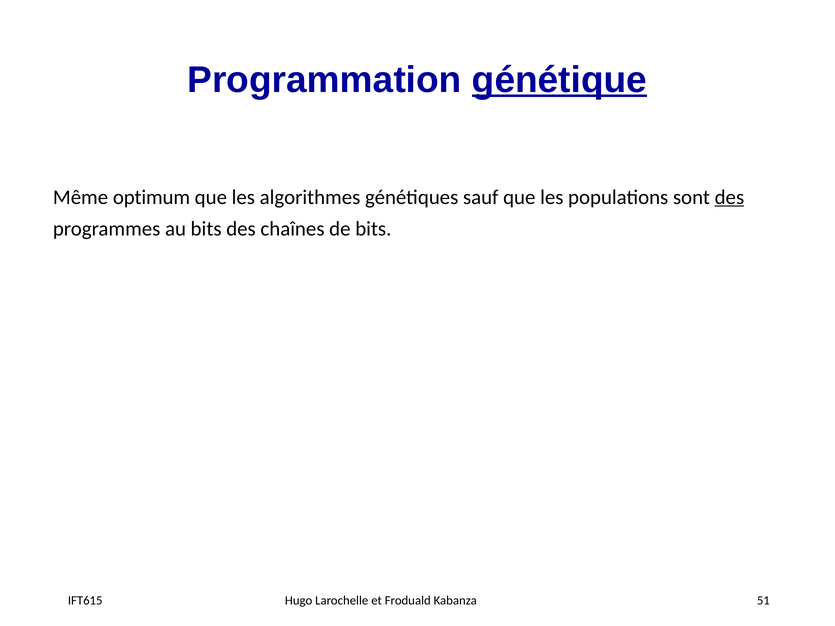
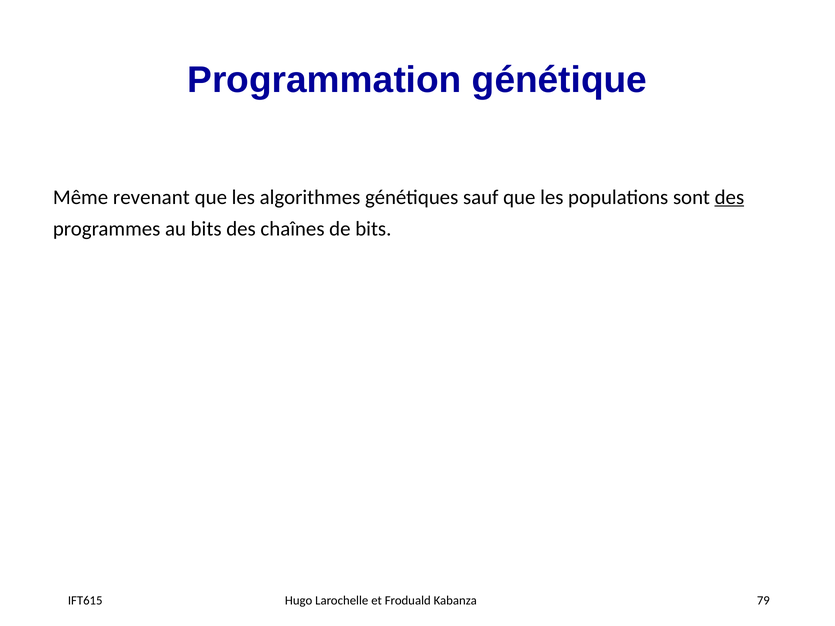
génétique underline: present -> none
optimum: optimum -> revenant
51: 51 -> 79
